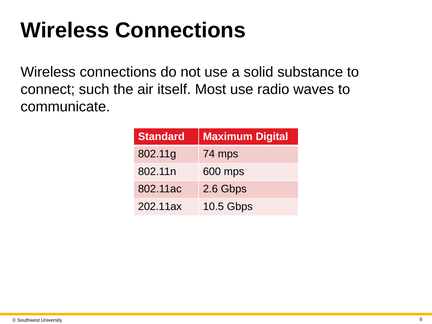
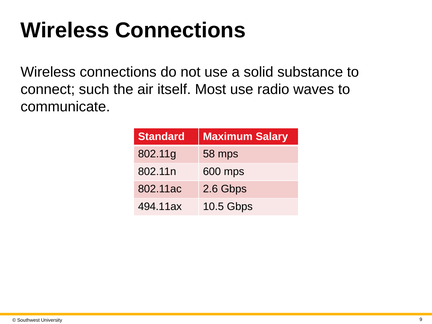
Digital: Digital -> Salary
74: 74 -> 58
202.11ax: 202.11ax -> 494.11ax
